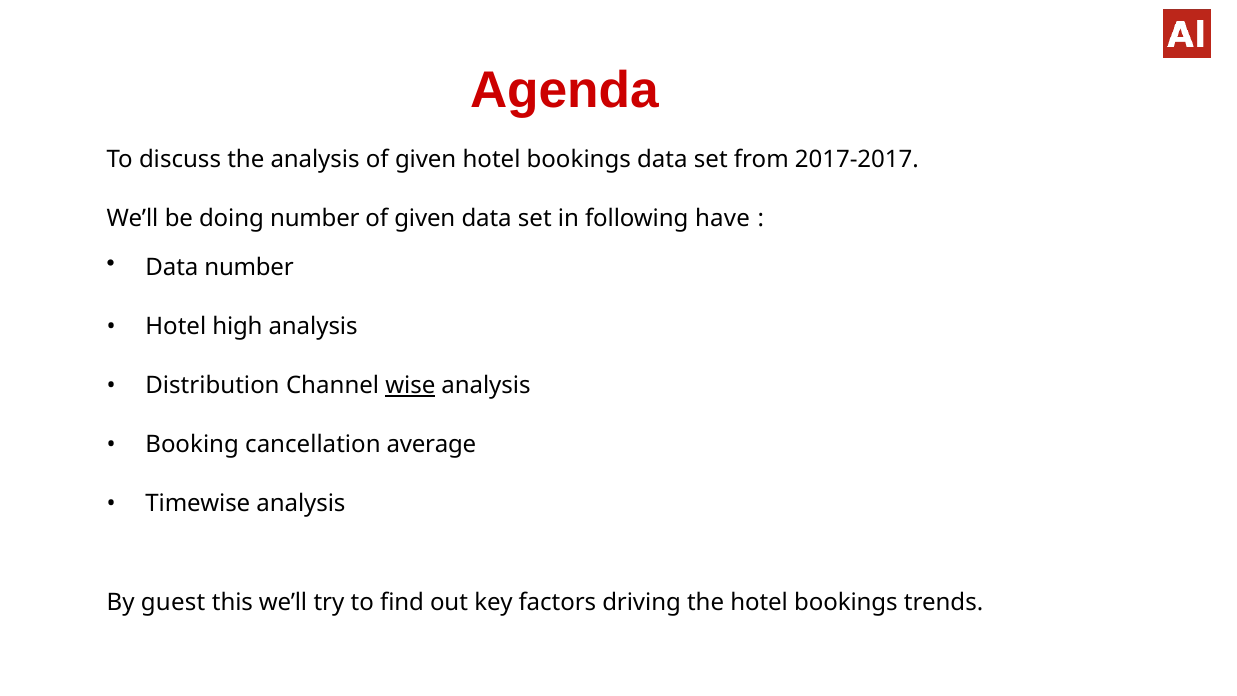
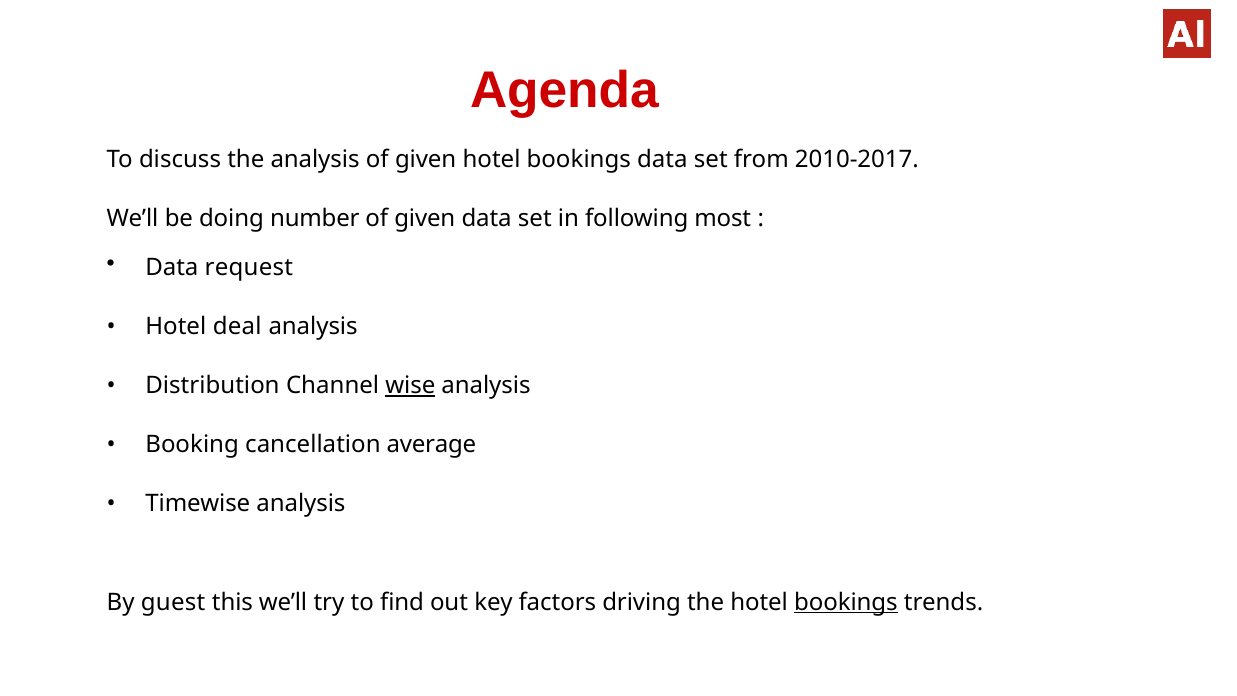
2017-2017: 2017-2017 -> 2010-2017
have: have -> most
Data number: number -> request
high: high -> deal
bookings at (846, 602) underline: none -> present
